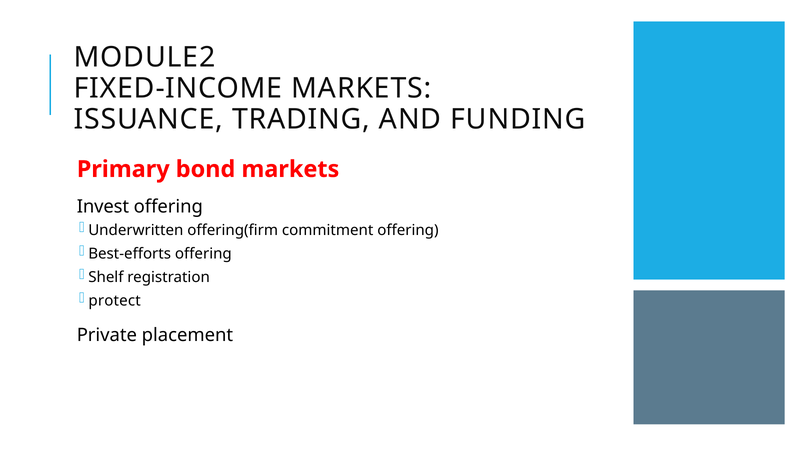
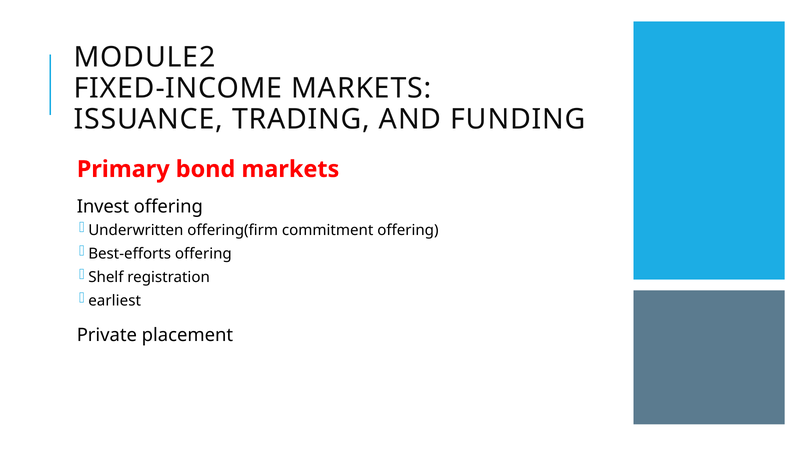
protect: protect -> earliest
